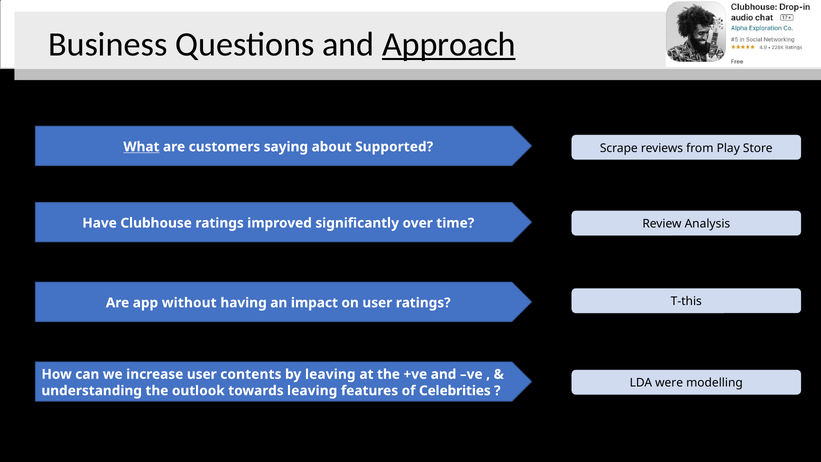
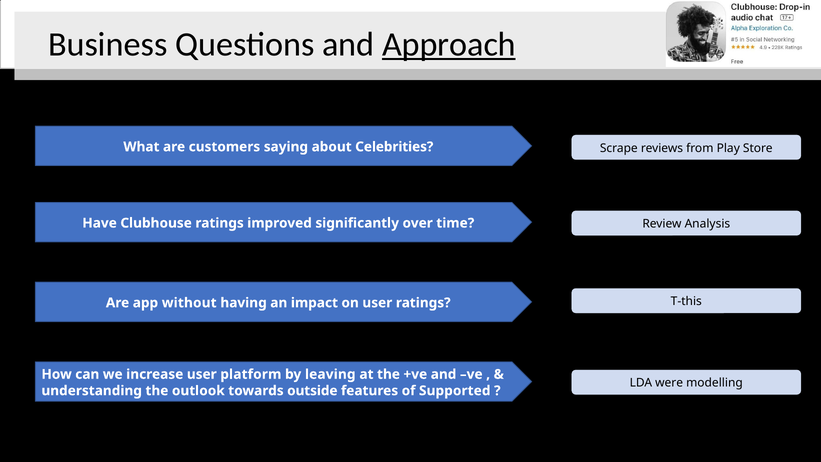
What underline: present -> none
Supported: Supported -> Celebrities
contents: contents -> platform
towards leaving: leaving -> outside
Celebrities: Celebrities -> Supported
